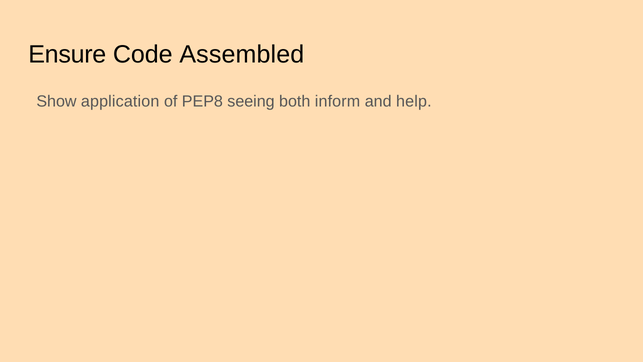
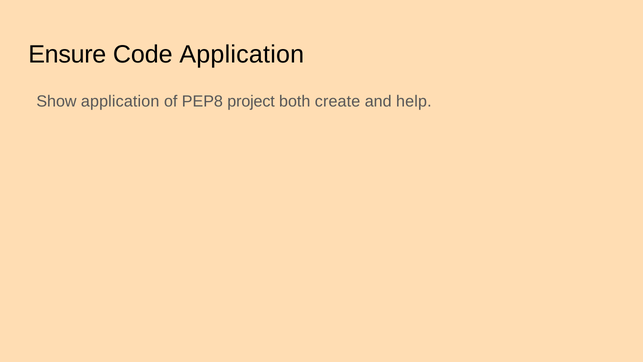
Code Assembled: Assembled -> Application
seeing: seeing -> project
inform: inform -> create
